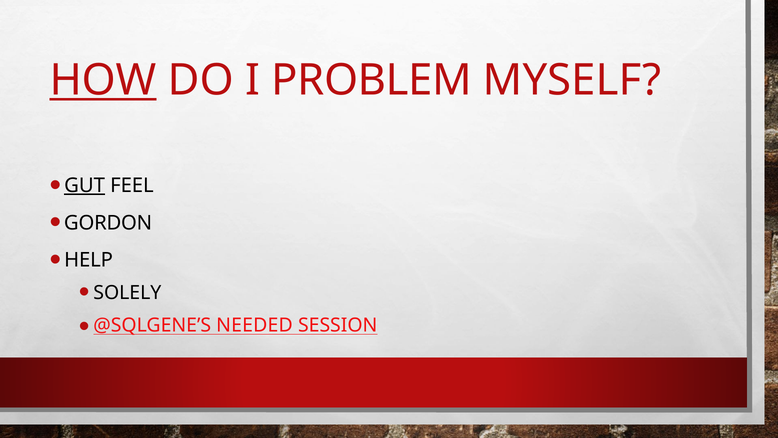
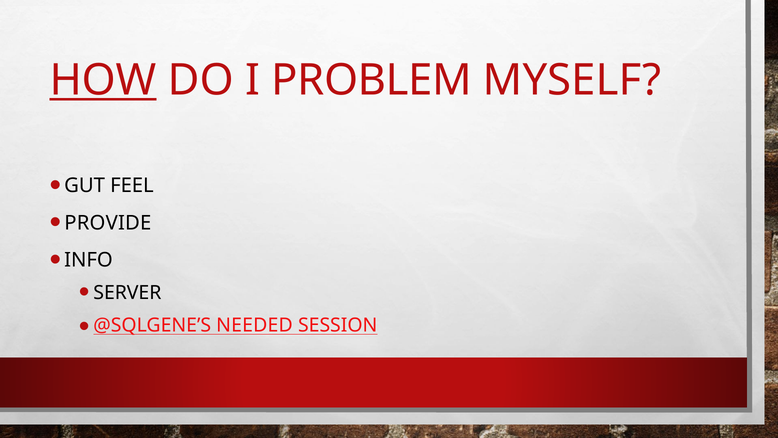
GUT underline: present -> none
GORDON: GORDON -> PROVIDE
HELP: HELP -> INFO
SOLELY: SOLELY -> SERVER
